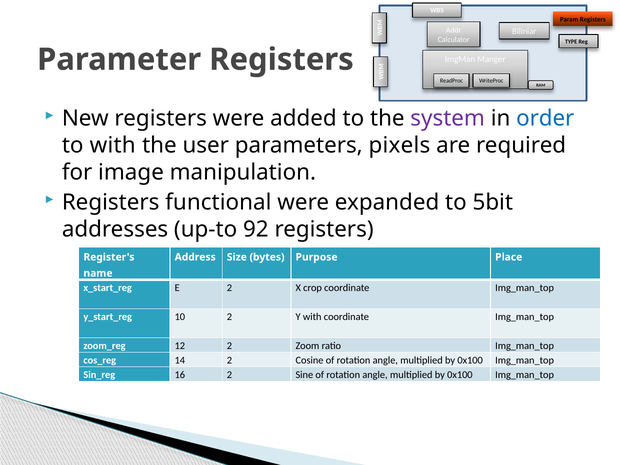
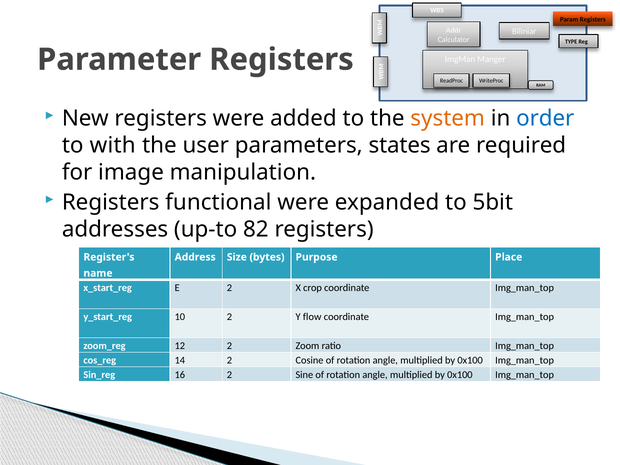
system colour: purple -> orange
pixels: pixels -> states
92: 92 -> 82
Y with: with -> flow
